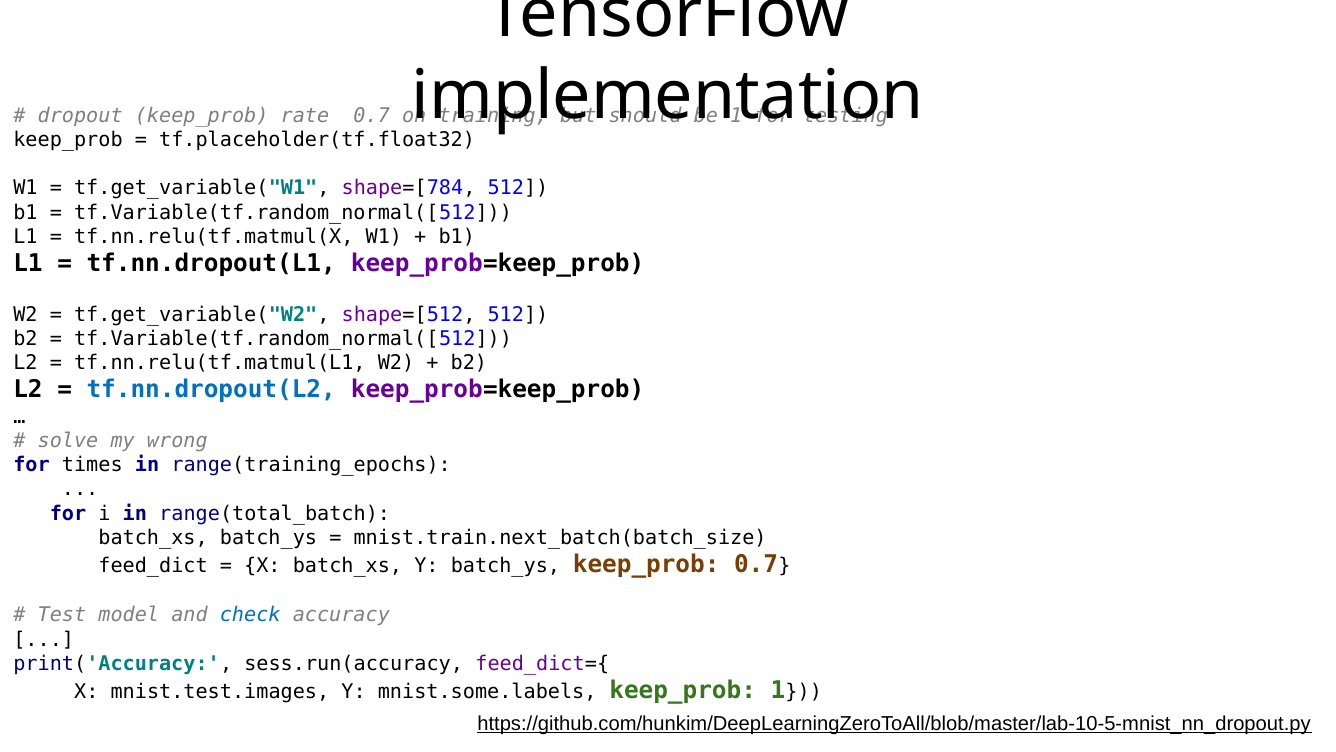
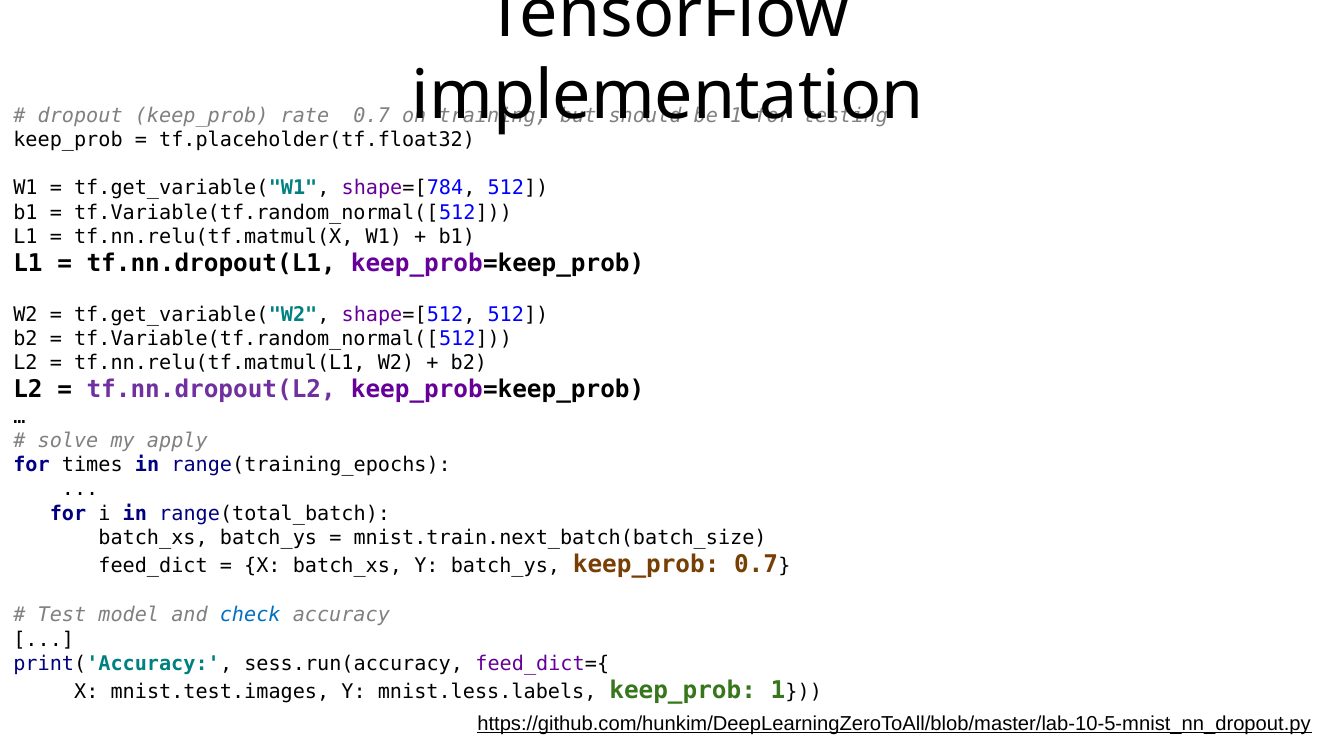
tf.nn.dropout(L2 colour: blue -> purple
wrong: wrong -> apply
mnist.some.labels: mnist.some.labels -> mnist.less.labels
